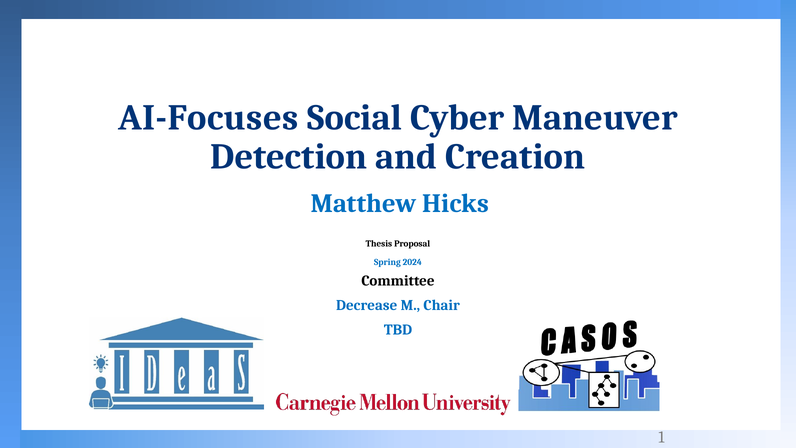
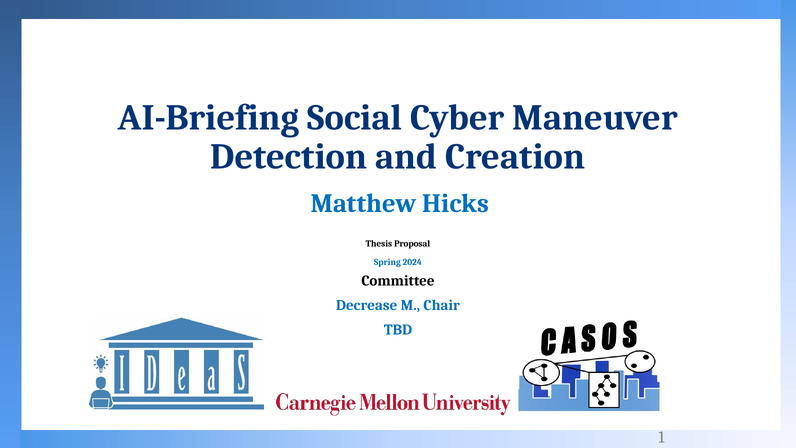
AI-Focuses: AI-Focuses -> AI-Briefing
